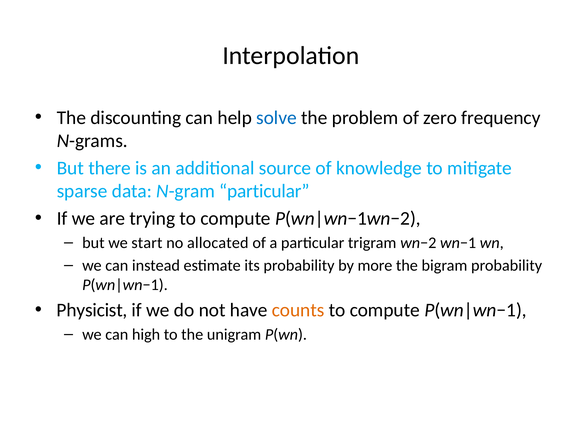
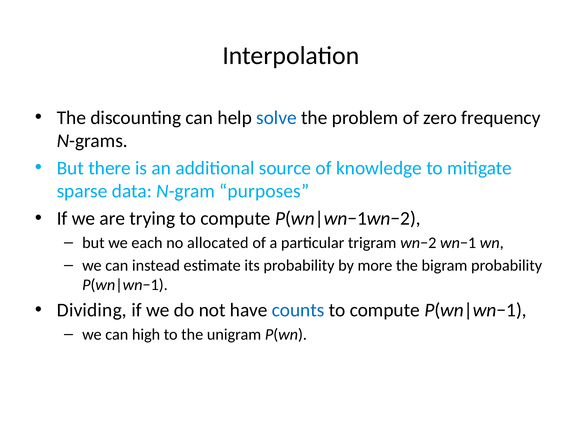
N-gram particular: particular -> purposes
start: start -> each
Physicist: Physicist -> Dividing
counts colour: orange -> blue
